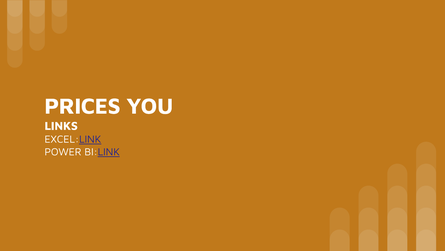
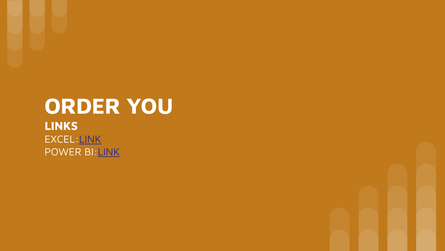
PRICES: PRICES -> ORDER
